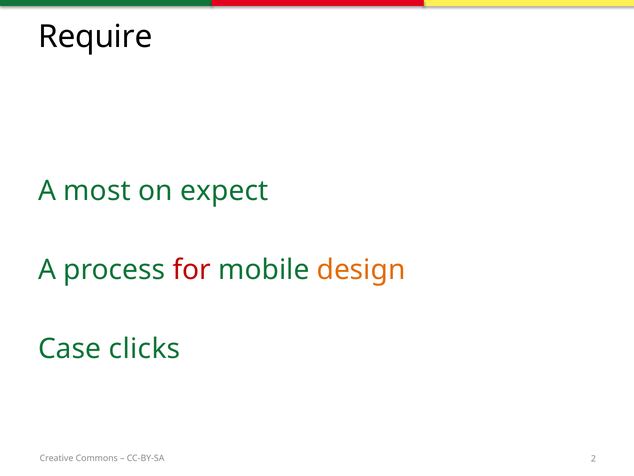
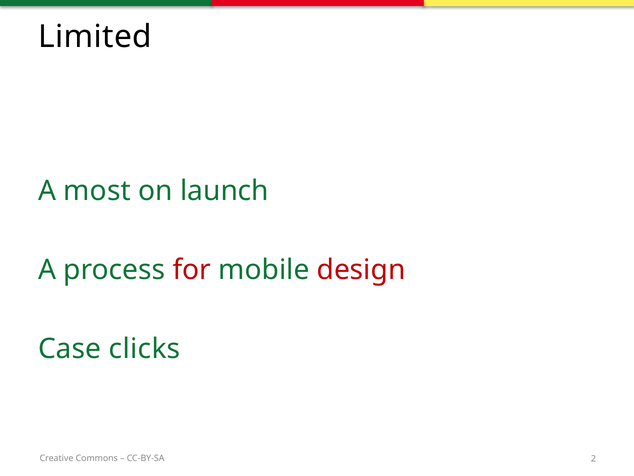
Require: Require -> Limited
expect: expect -> launch
design colour: orange -> red
